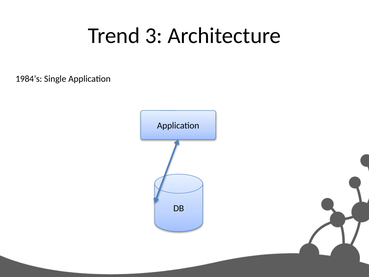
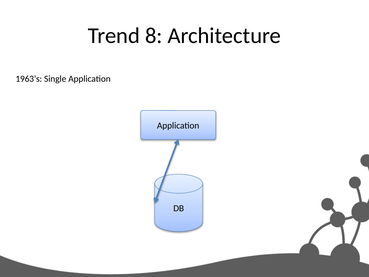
3: 3 -> 8
1984’s: 1984’s -> 1963’s
